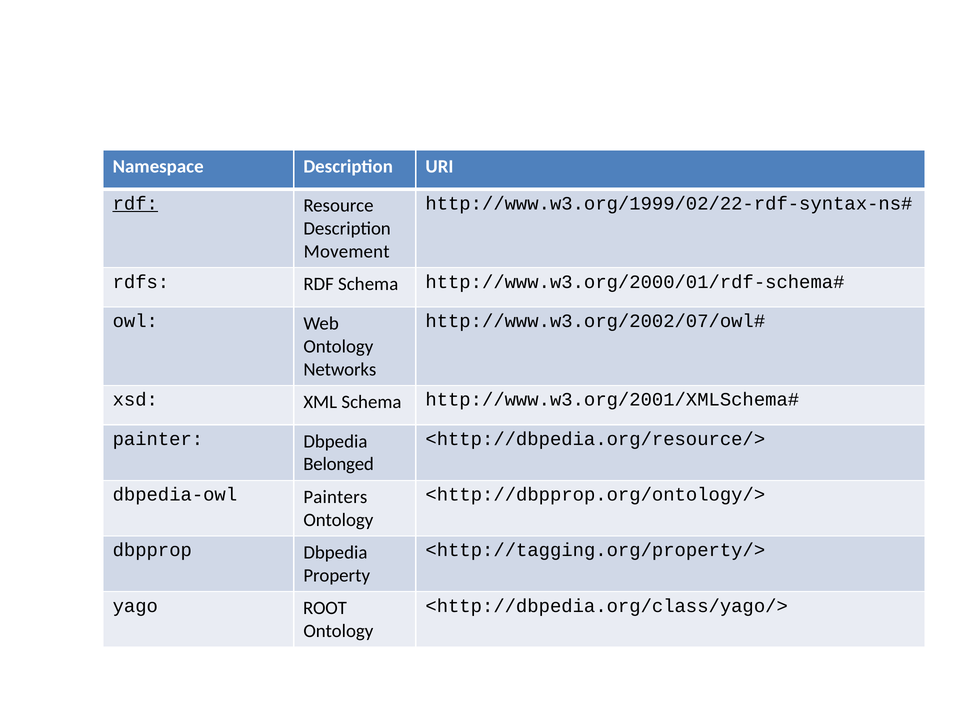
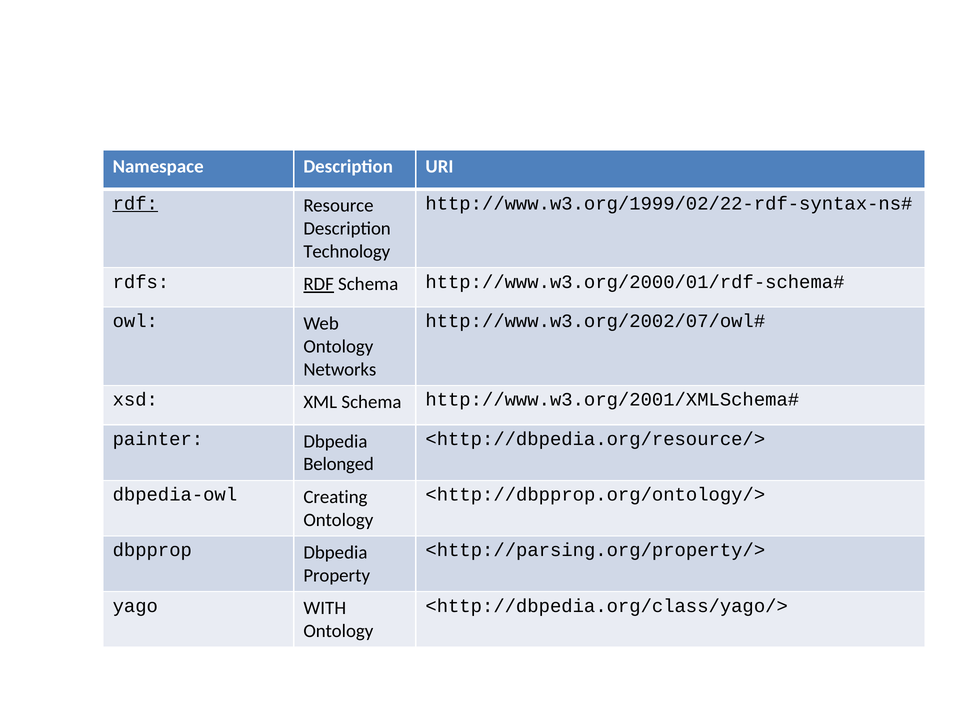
Movement: Movement -> Technology
RDF at (319, 284) underline: none -> present
Painters: Painters -> Creating
<http://tagging.org/property/>: <http://tagging.org/property/> -> <http://parsing.org/property/>
ROOT: ROOT -> WITH
